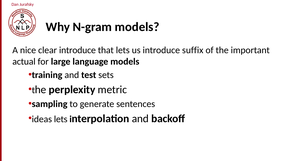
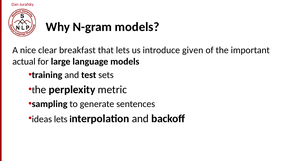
clear introduce: introduce -> breakfast
suffix: suffix -> given
